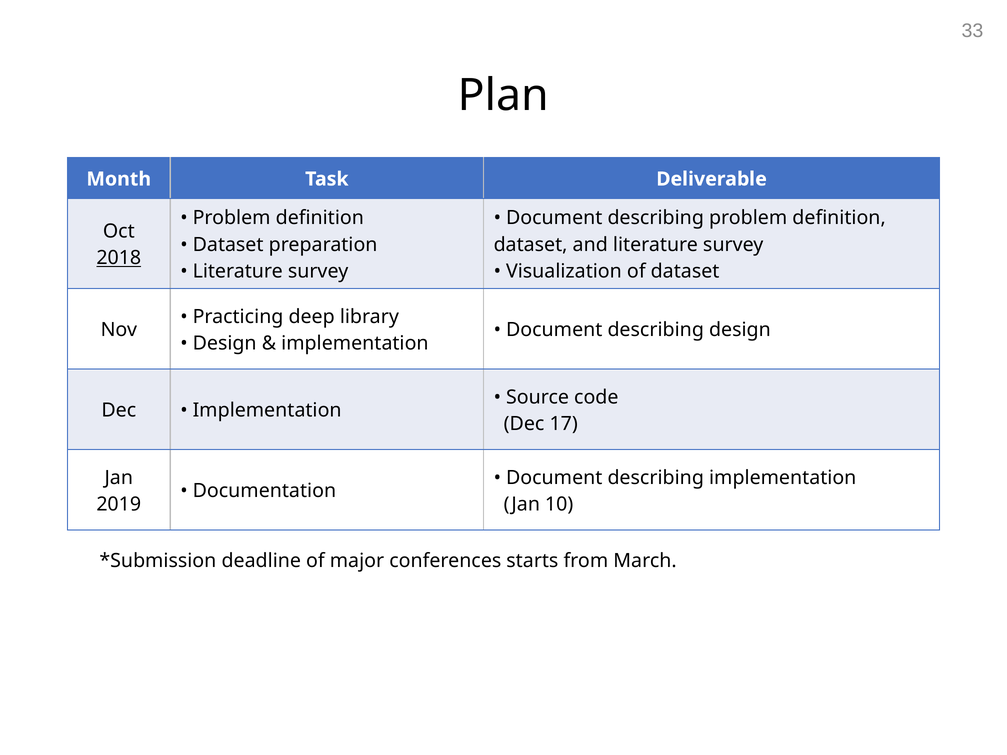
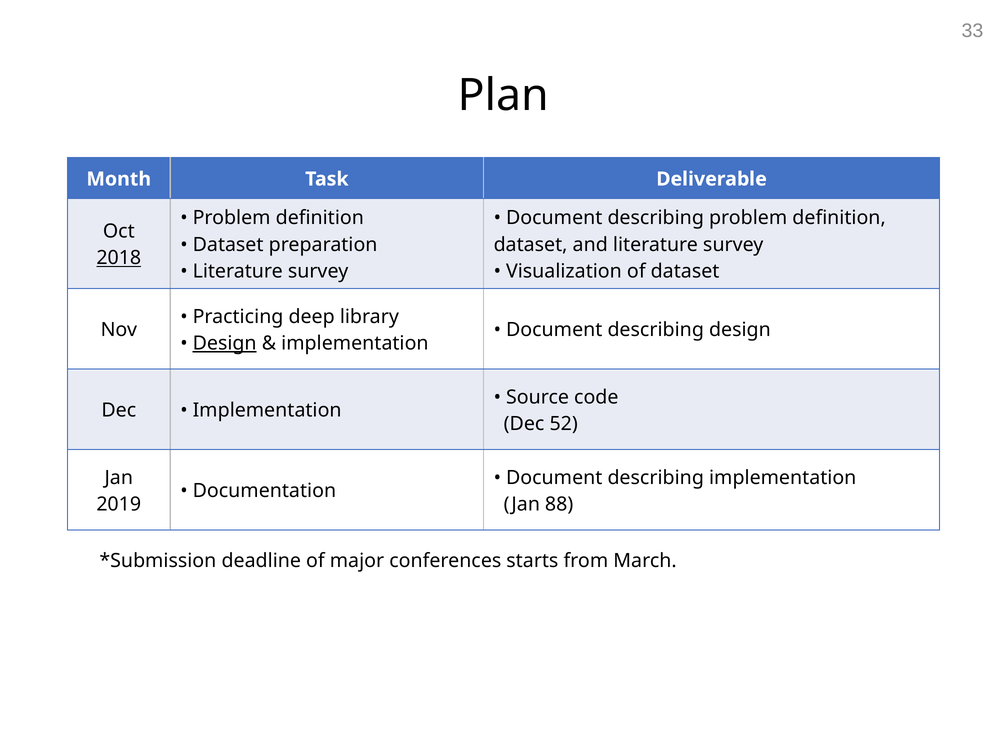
Design at (225, 343) underline: none -> present
17: 17 -> 52
10: 10 -> 88
